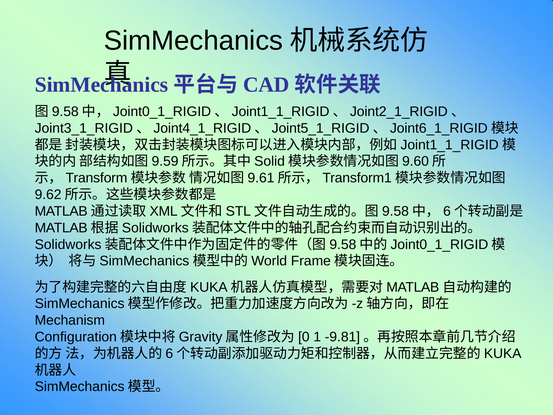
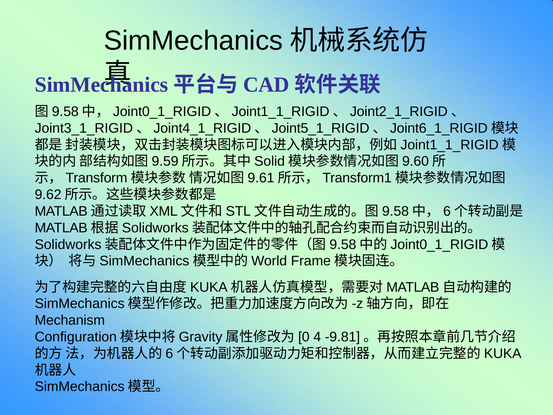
1: 1 -> 4
